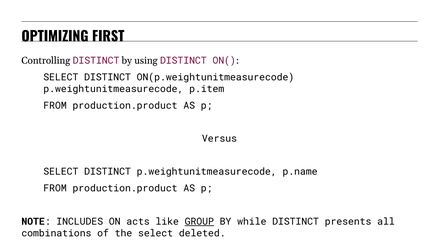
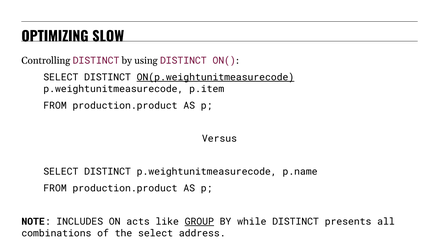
FIRST: FIRST -> SLOW
ON(p.weightunitmeasurecode underline: none -> present
deleted: deleted -> address
